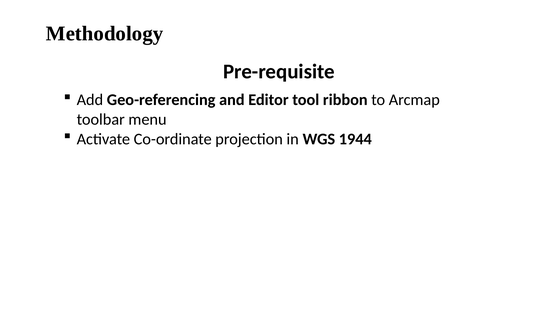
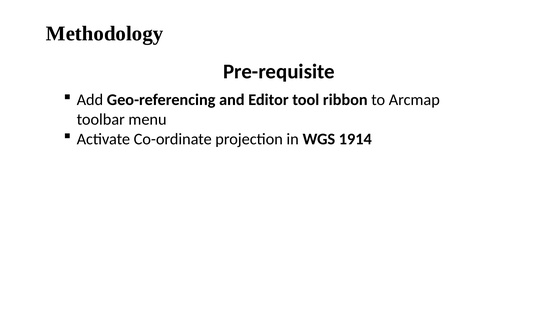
1944: 1944 -> 1914
